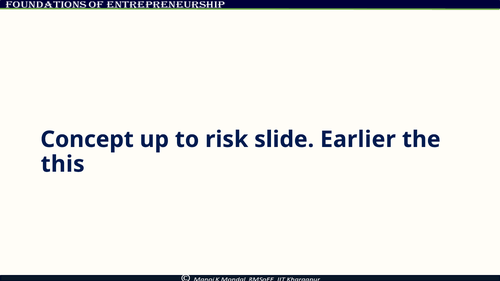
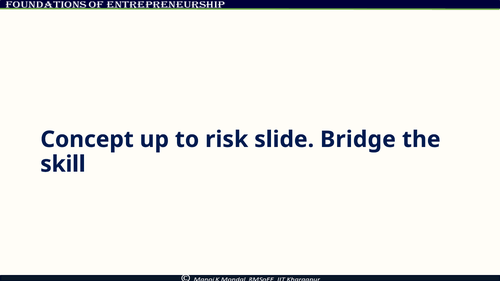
Earlier: Earlier -> Bridge
this: this -> skill
